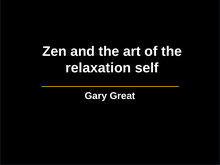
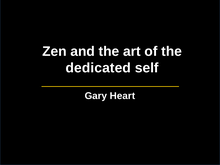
relaxation: relaxation -> dedicated
Great: Great -> Heart
